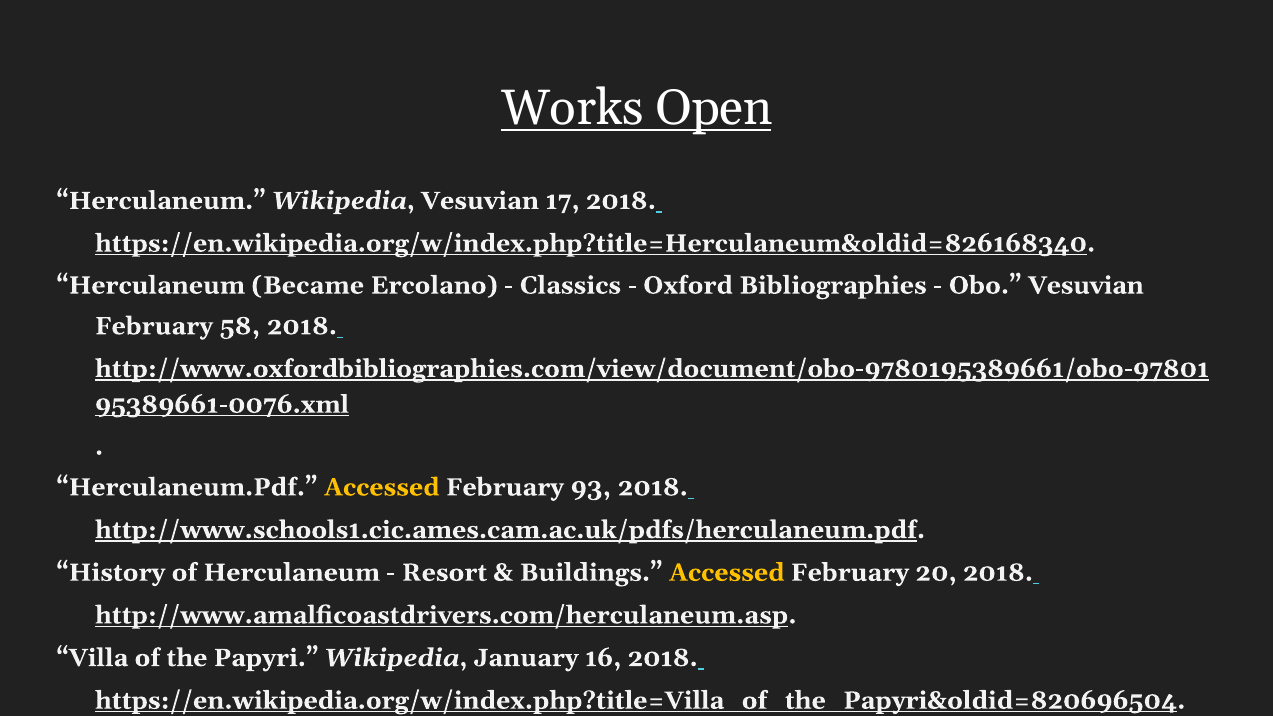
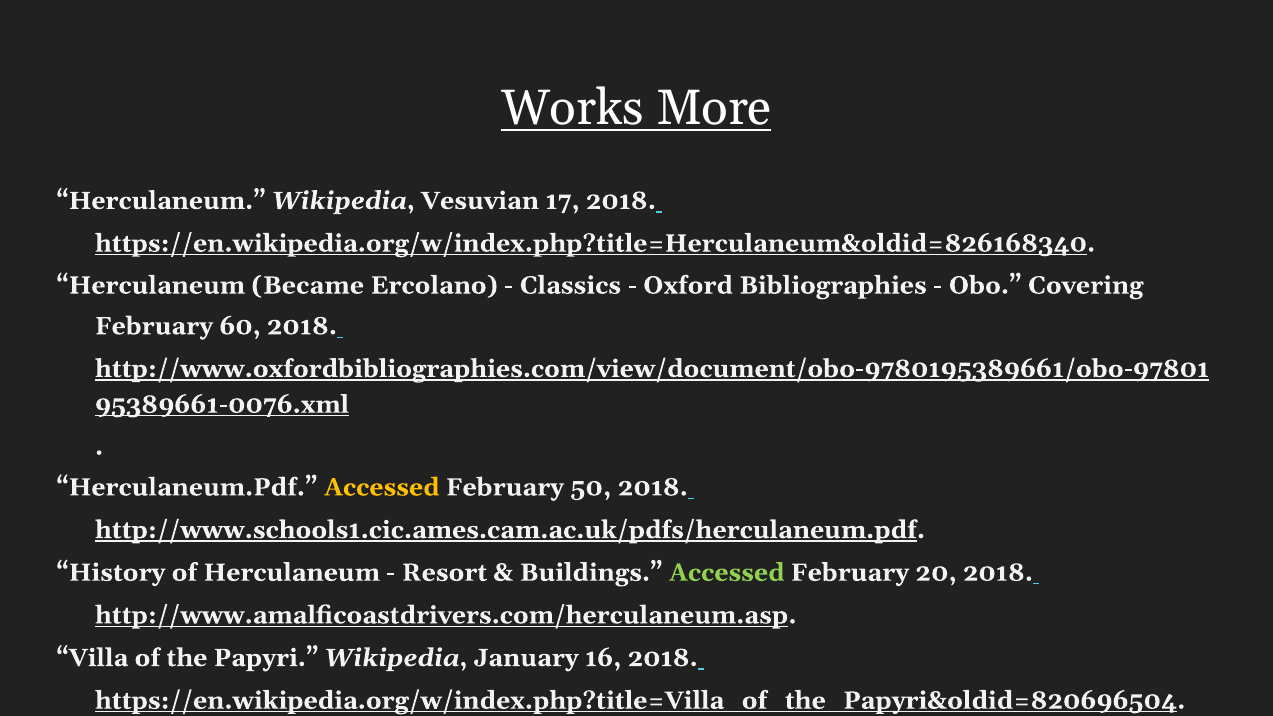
Open: Open -> More
Obo Vesuvian: Vesuvian -> Covering
58: 58 -> 60
93: 93 -> 50
Accessed at (727, 573) colour: yellow -> light green
